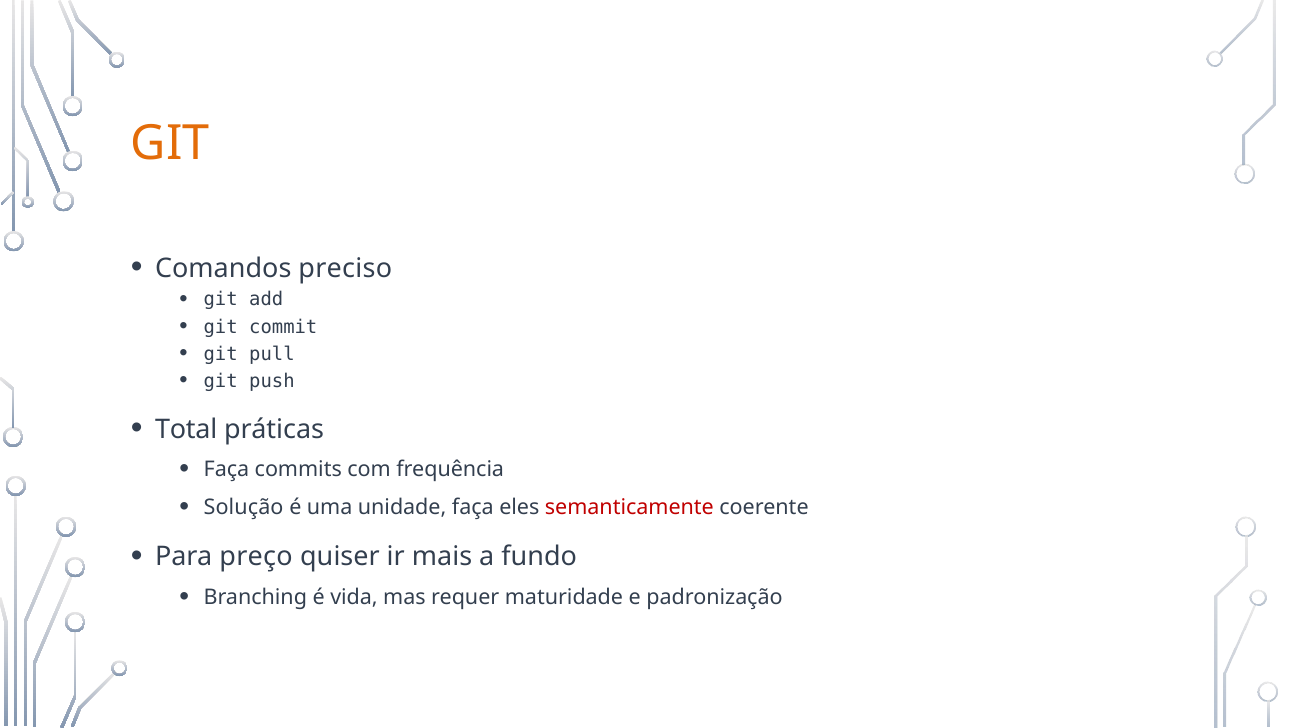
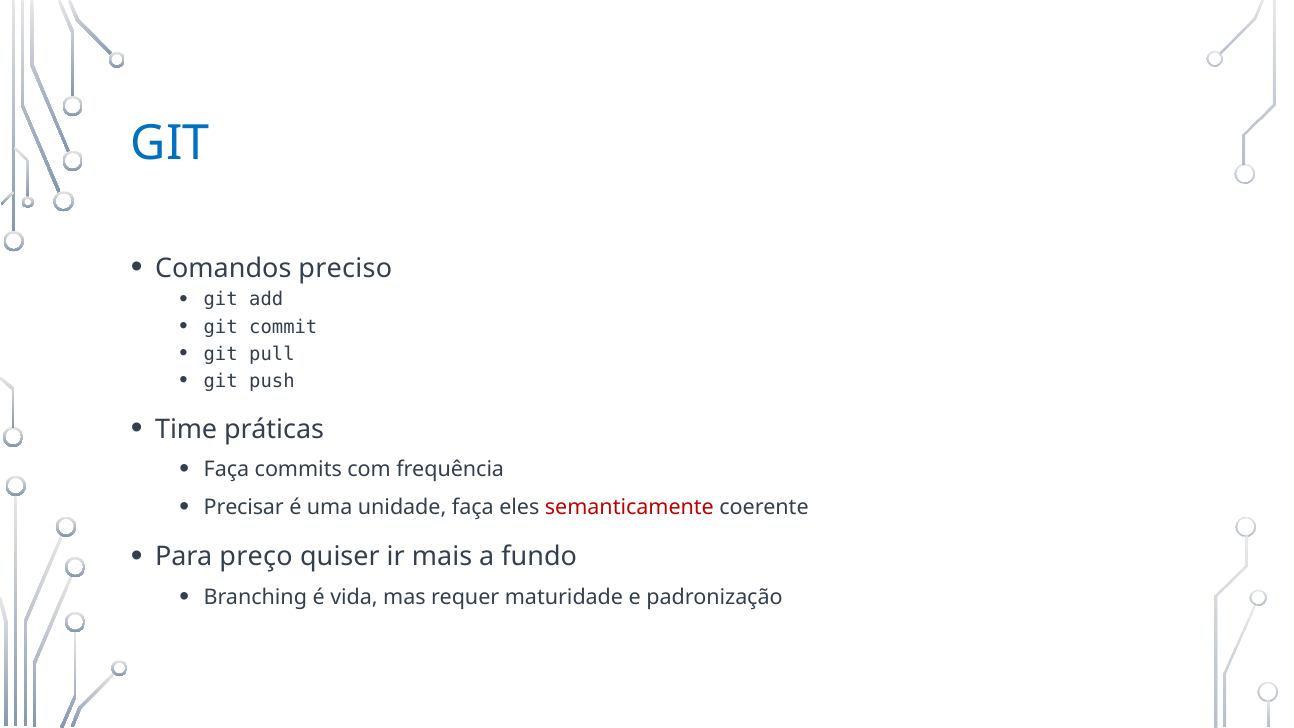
GIT at (170, 144) colour: orange -> blue
Total: Total -> Time
Solução: Solução -> Precisar
